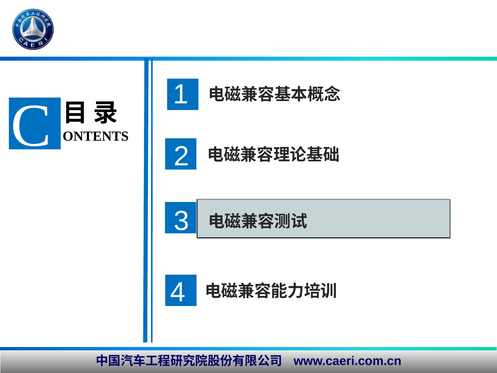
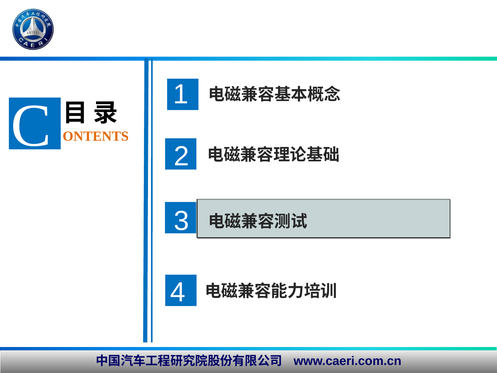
ONTENTS colour: black -> orange
